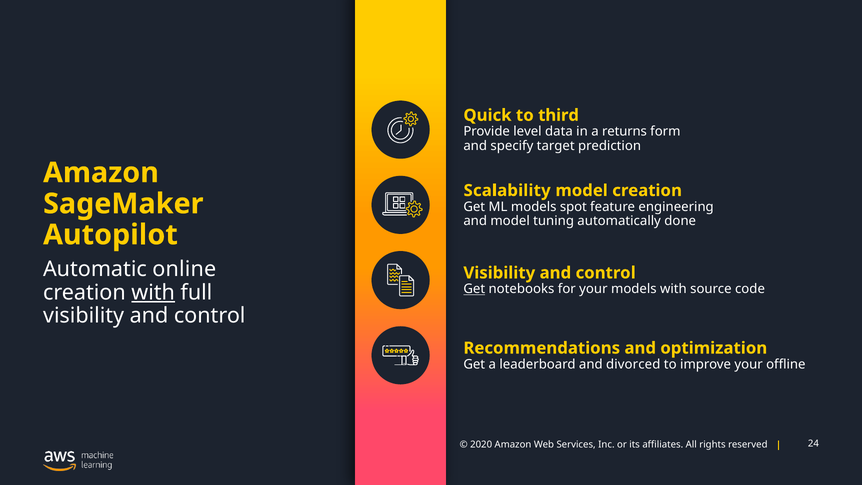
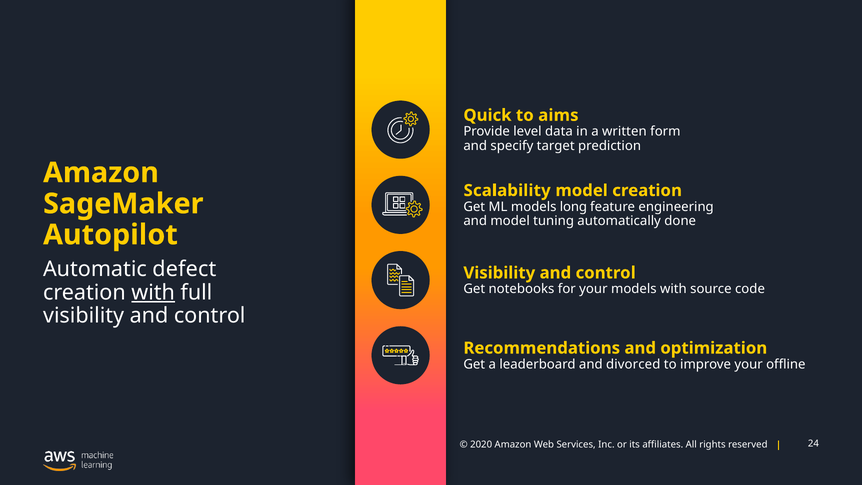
third: third -> aims
returns: returns -> written
spot: spot -> long
online: online -> defect
Get at (474, 289) underline: present -> none
